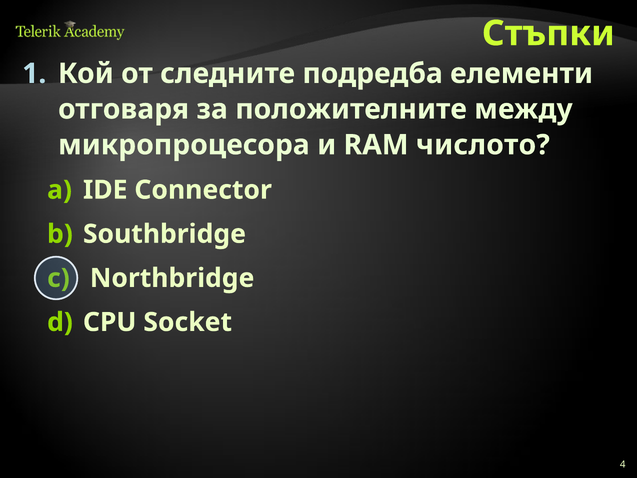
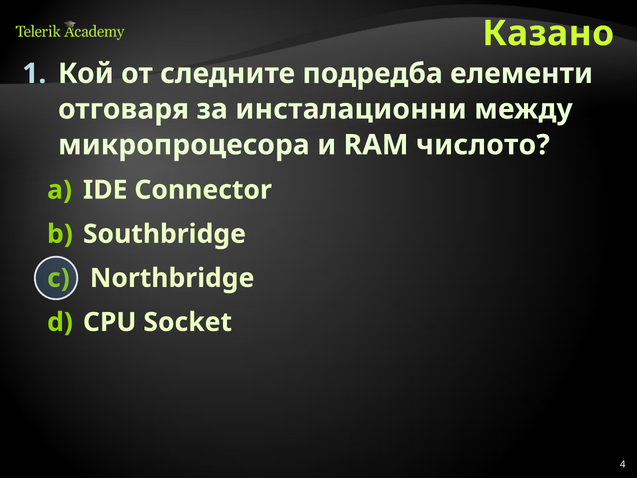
Стъпки: Стъпки -> Казано
положителните: положителните -> инсталационни
